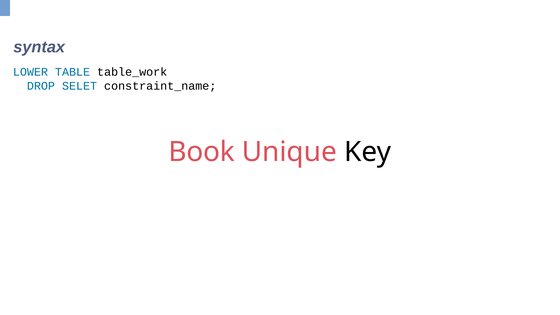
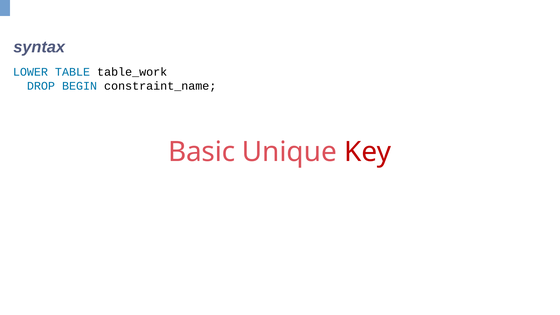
SELET: SELET -> BEGIN
Book: Book -> Basic
Key colour: black -> red
